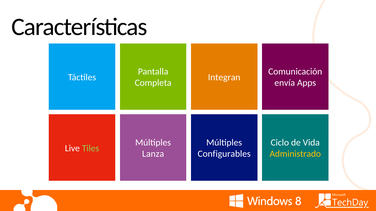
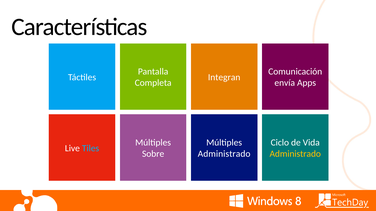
Tiles colour: light green -> light blue
Lanza: Lanza -> Sobre
Configurables at (224, 154): Configurables -> Administrado
